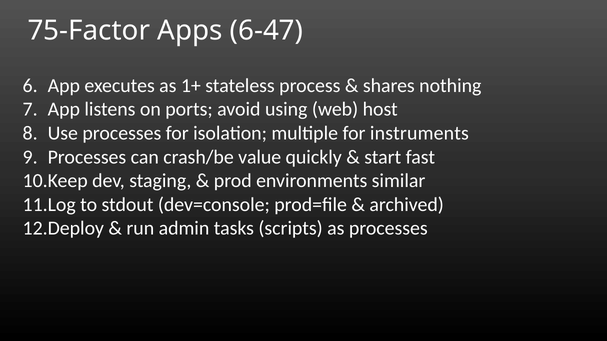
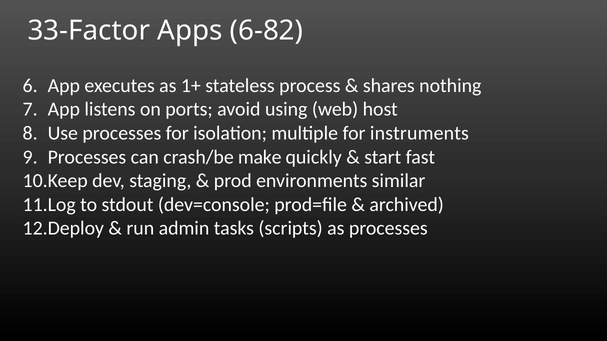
75-Factor: 75-Factor -> 33-Factor
6-47: 6-47 -> 6-82
value: value -> make
